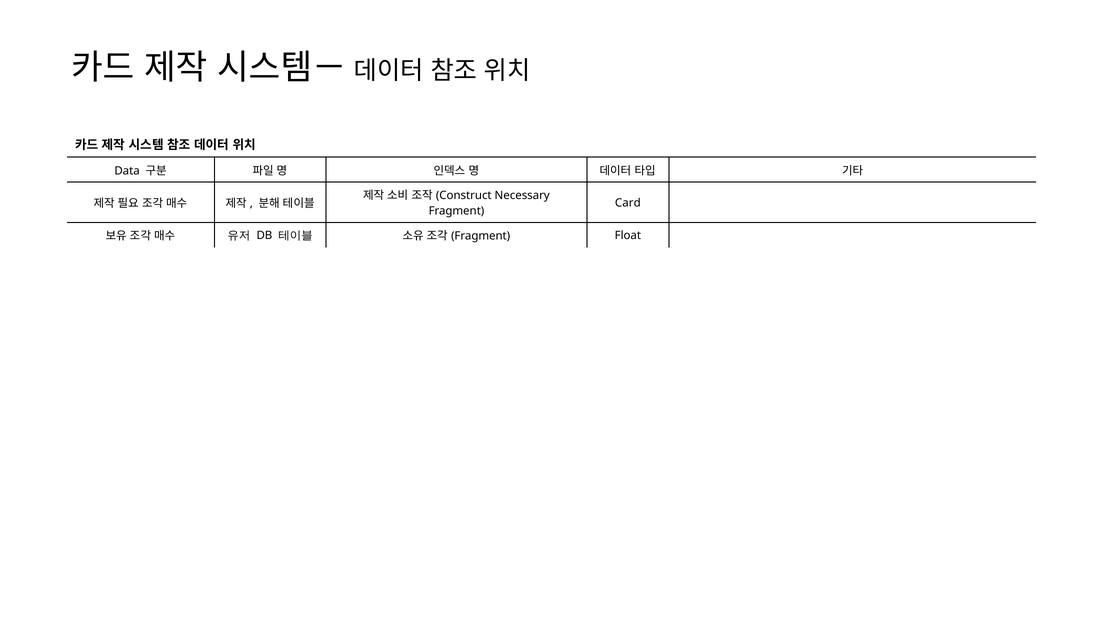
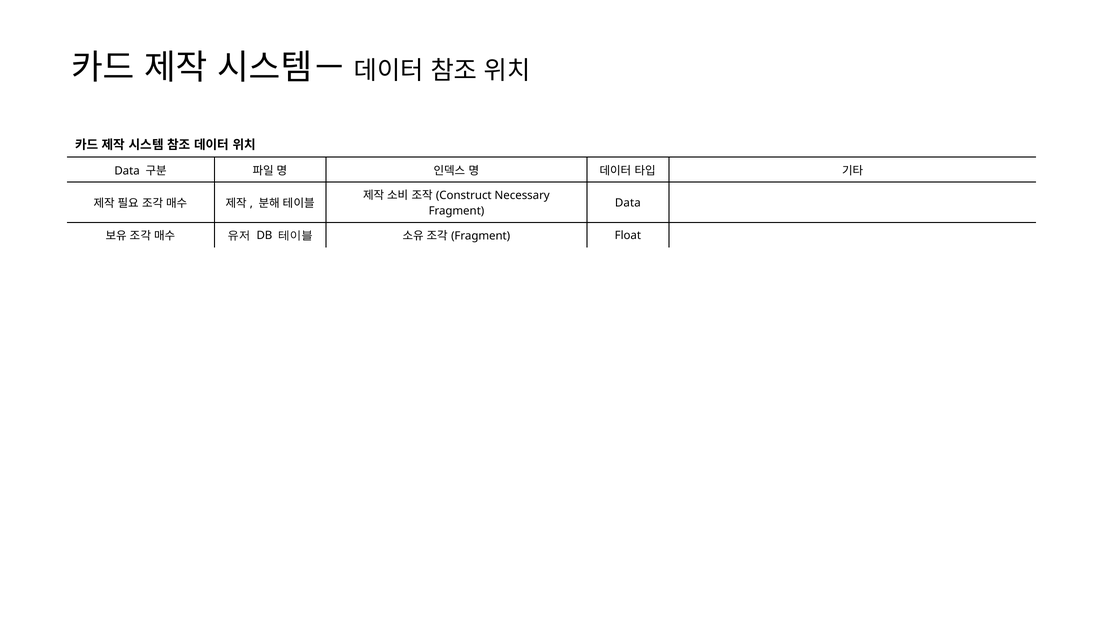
Card at (628, 203): Card -> Data
